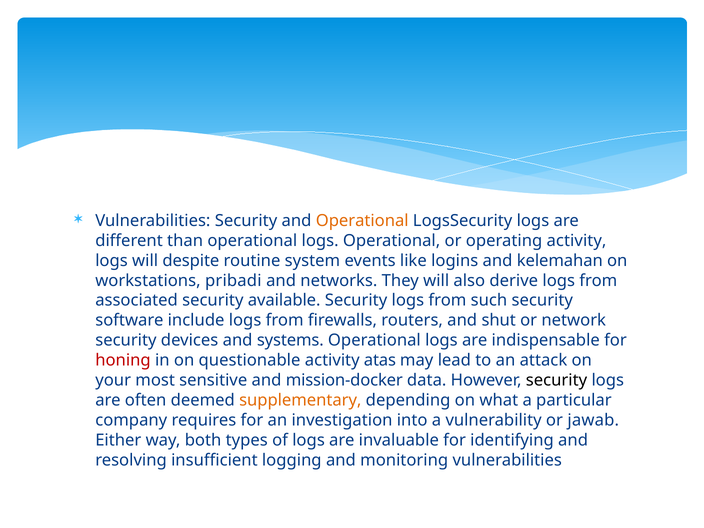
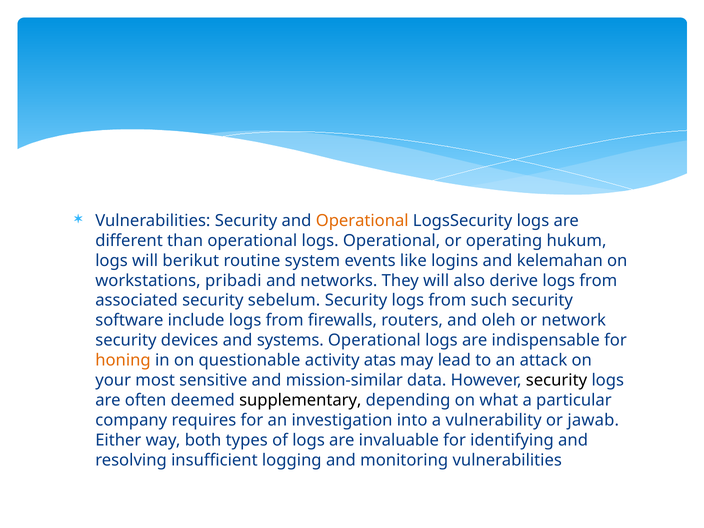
operating activity: activity -> hukum
despite: despite -> berikut
available: available -> sebelum
shut: shut -> oleh
honing colour: red -> orange
mission-docker: mission-docker -> mission-similar
supplementary colour: orange -> black
